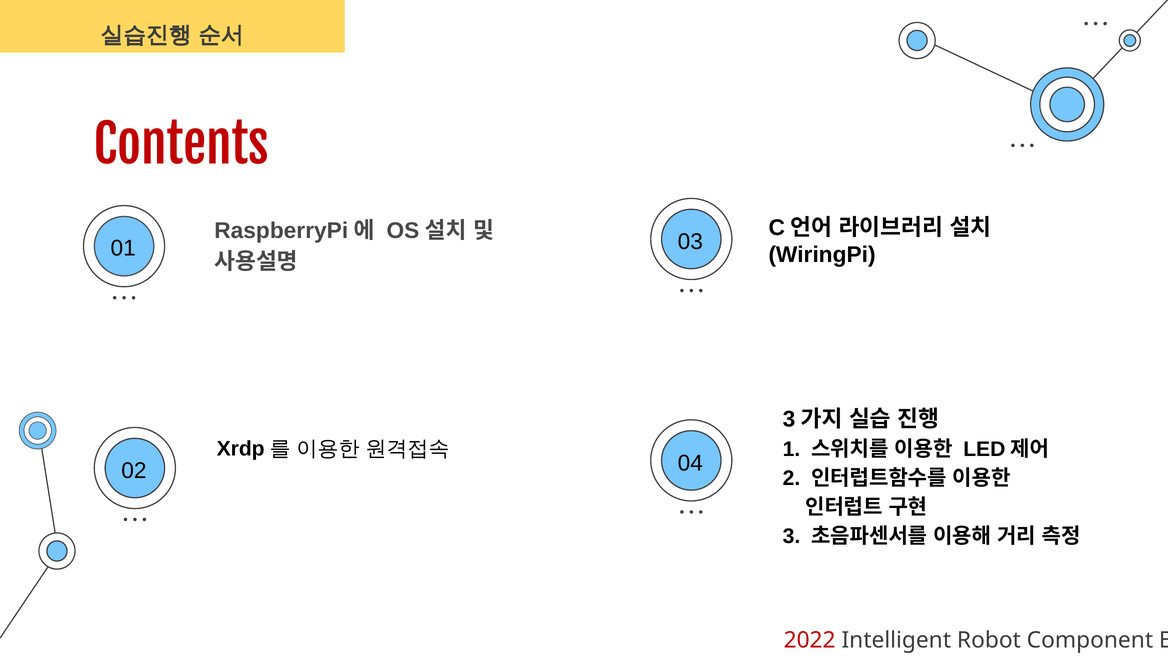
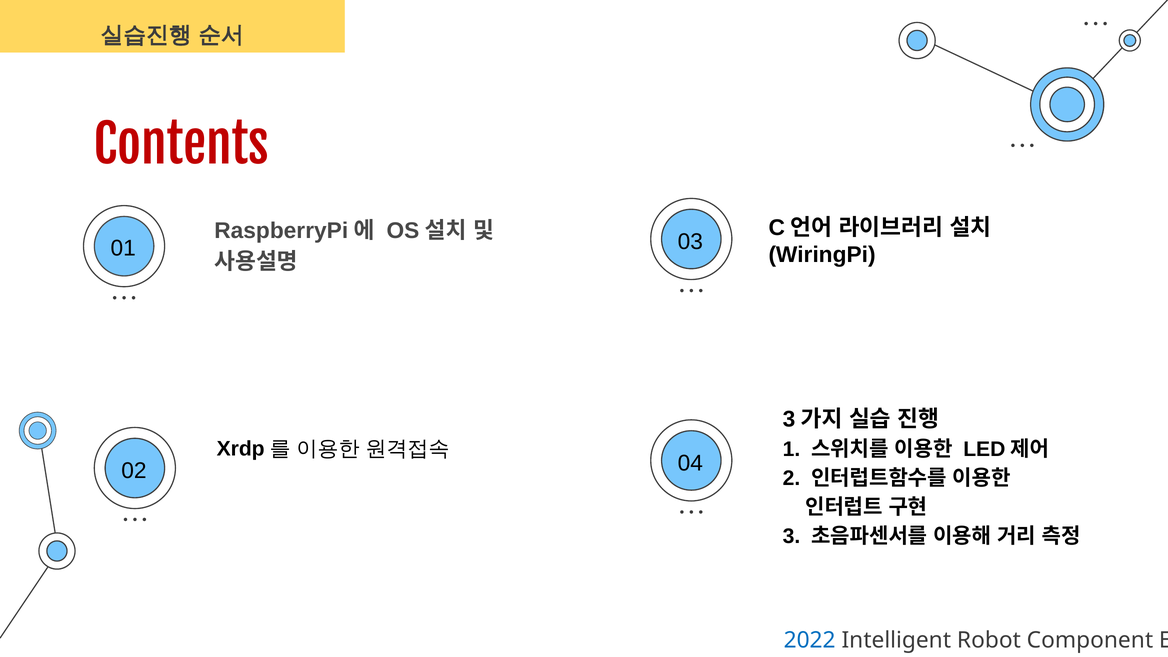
2022 colour: red -> blue
